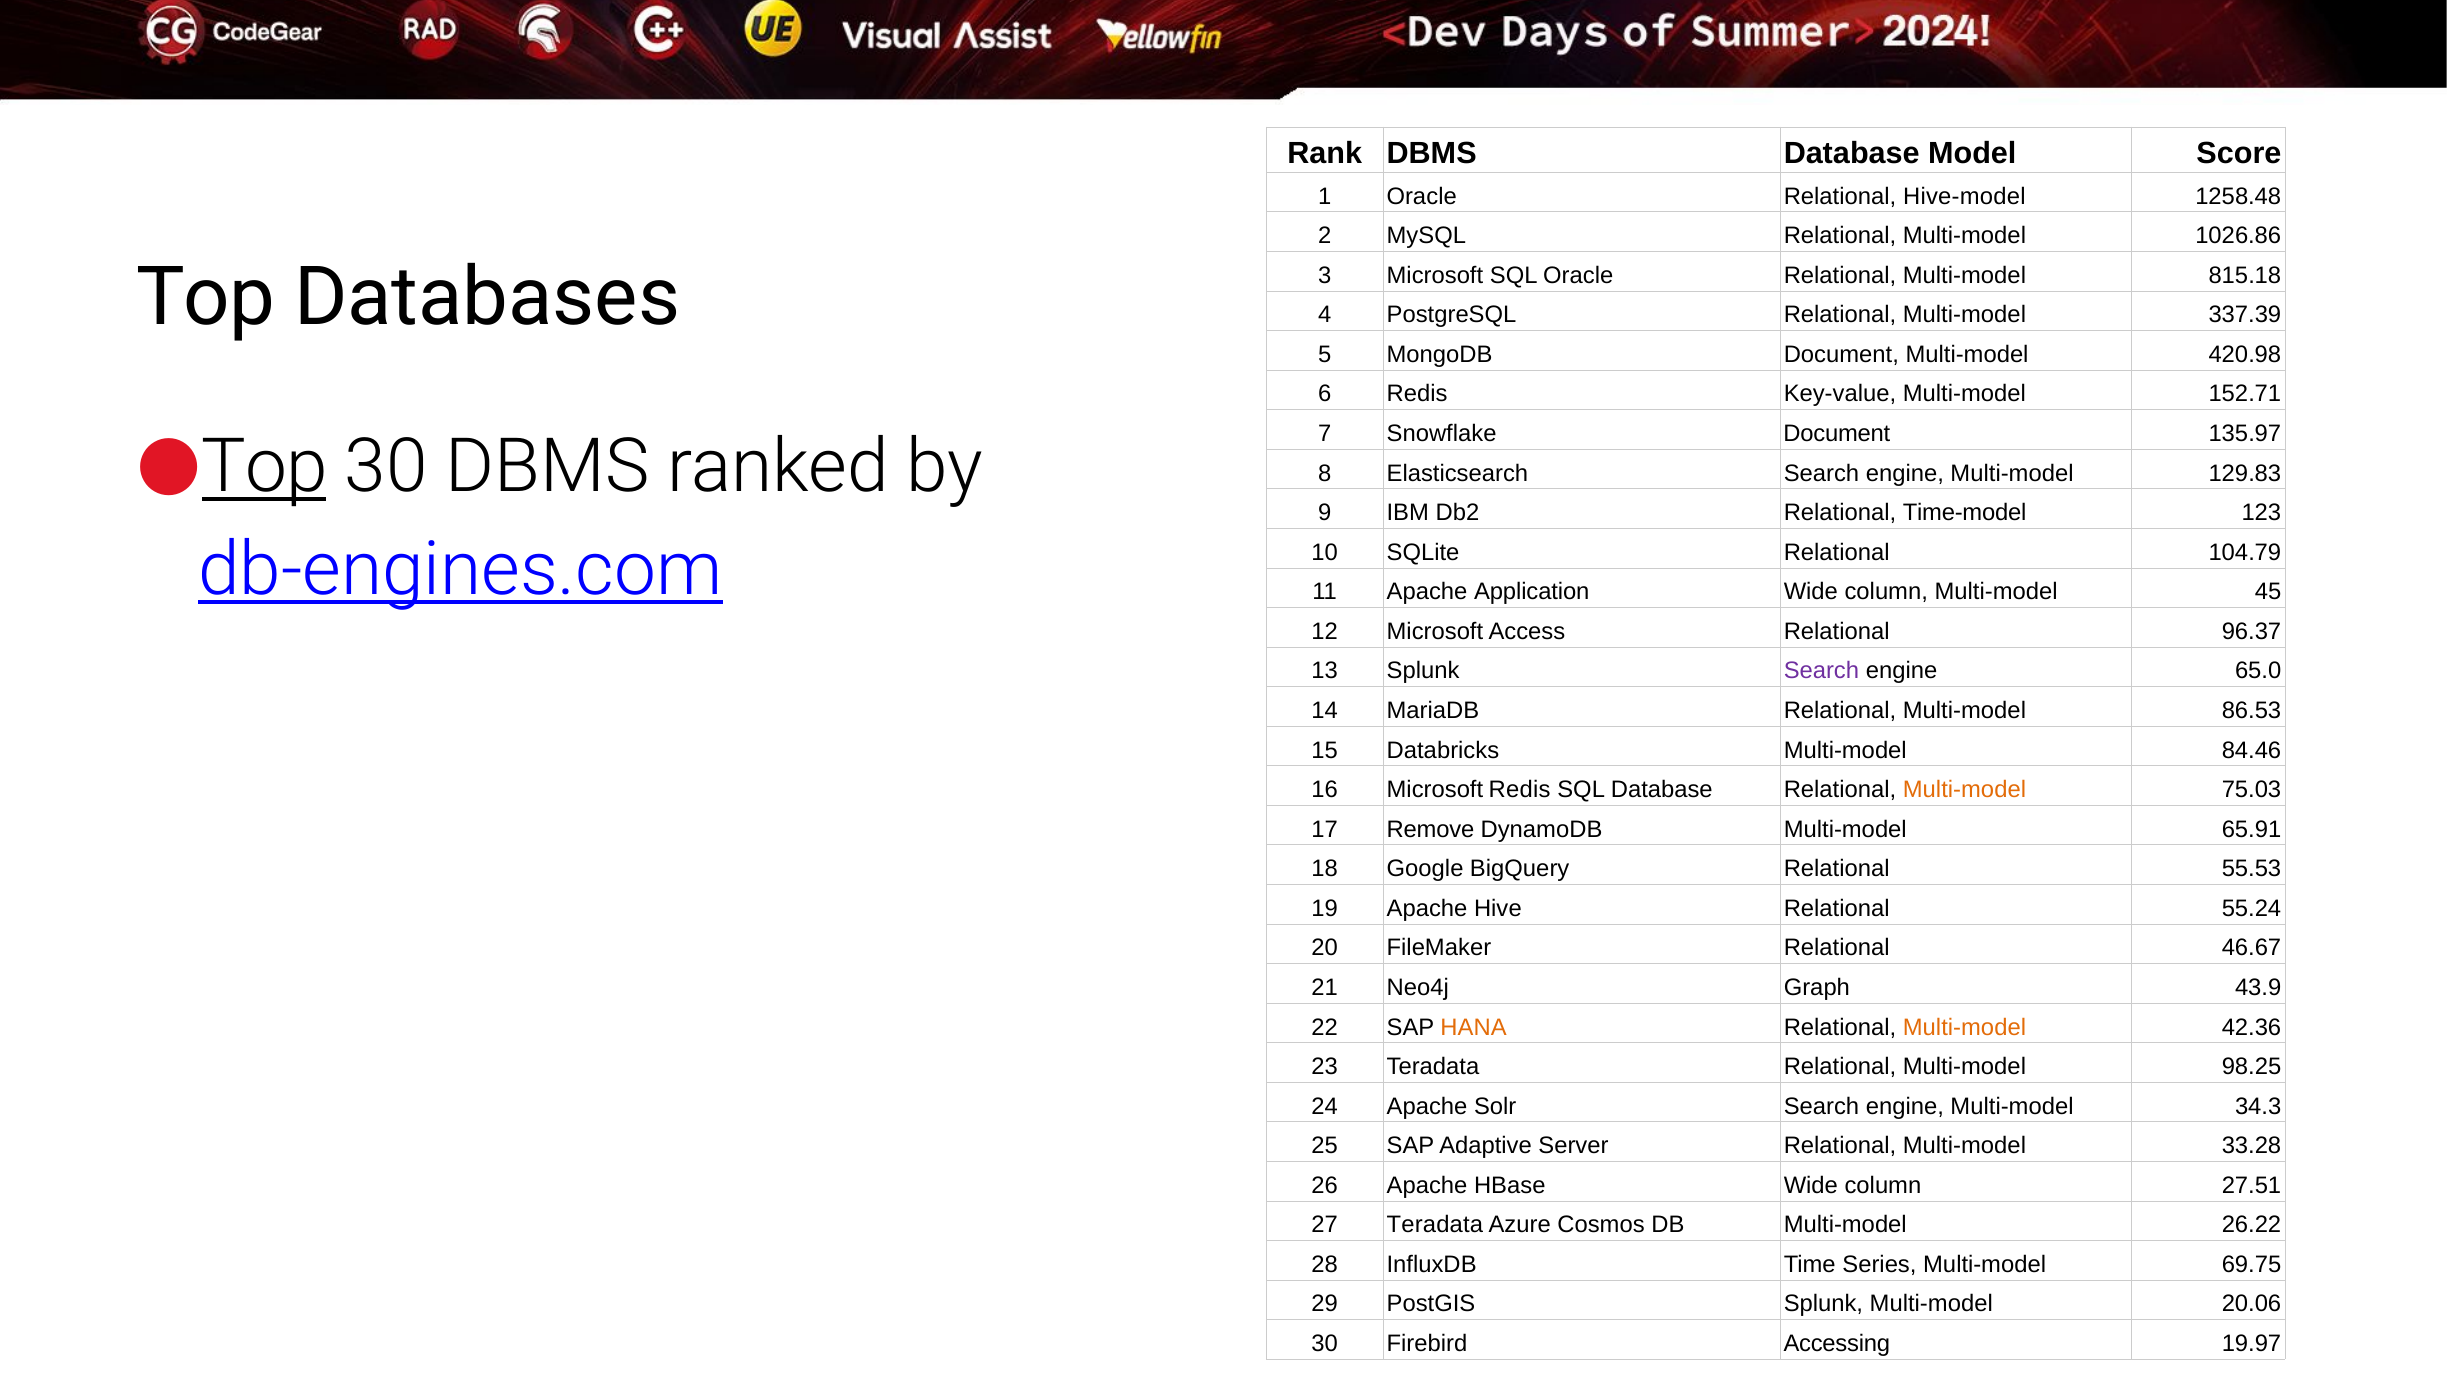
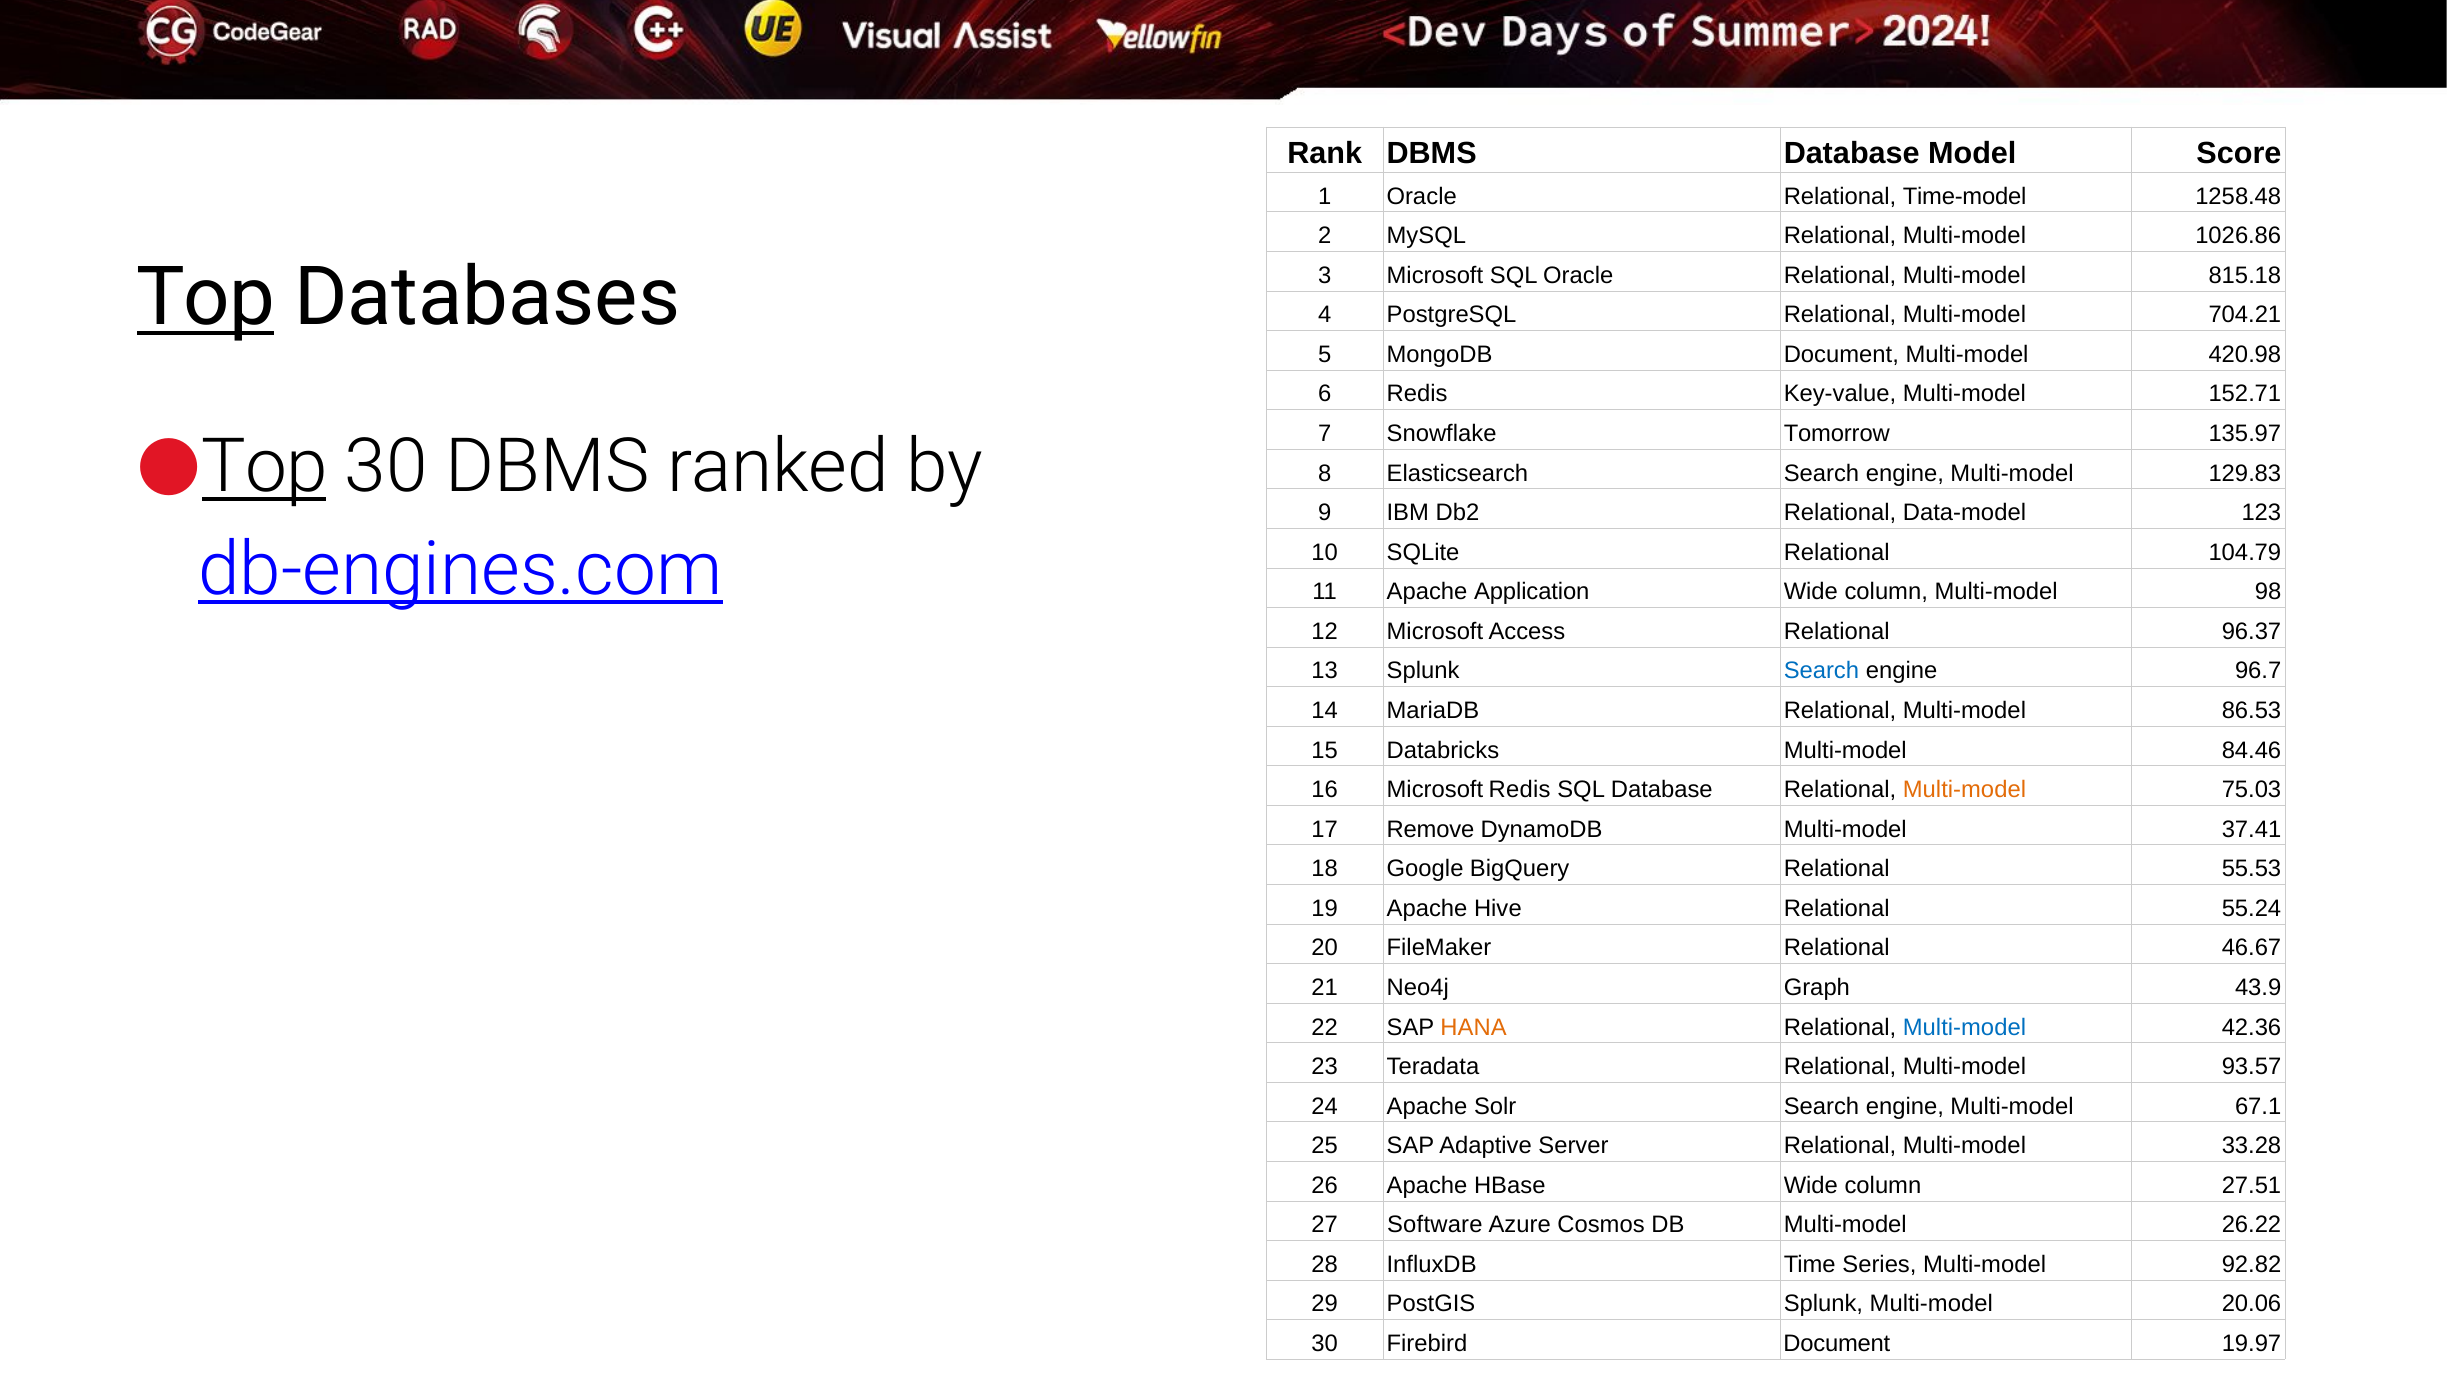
Hive-model: Hive-model -> Time-model
Top at (206, 298) underline: none -> present
337.39: 337.39 -> 704.21
Snowflake Document: Document -> Tomorrow
Time-model: Time-model -> Data-model
45: 45 -> 98
Search at (1821, 671) colour: purple -> blue
65.0: 65.0 -> 96.7
65.91: 65.91 -> 37.41
Multi-model at (1964, 1027) colour: orange -> blue
98.25: 98.25 -> 93.57
34.3: 34.3 -> 67.1
27 Teradata: Teradata -> Software
69.75: 69.75 -> 92.82
Firebird Accessing: Accessing -> Document
